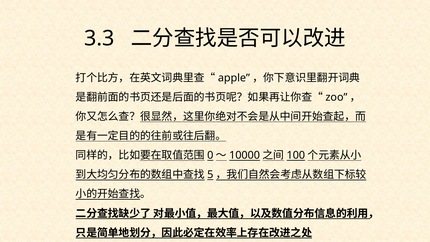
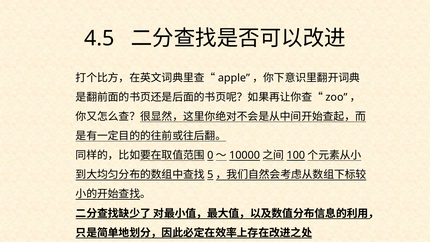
3.3: 3.3 -> 4.5
